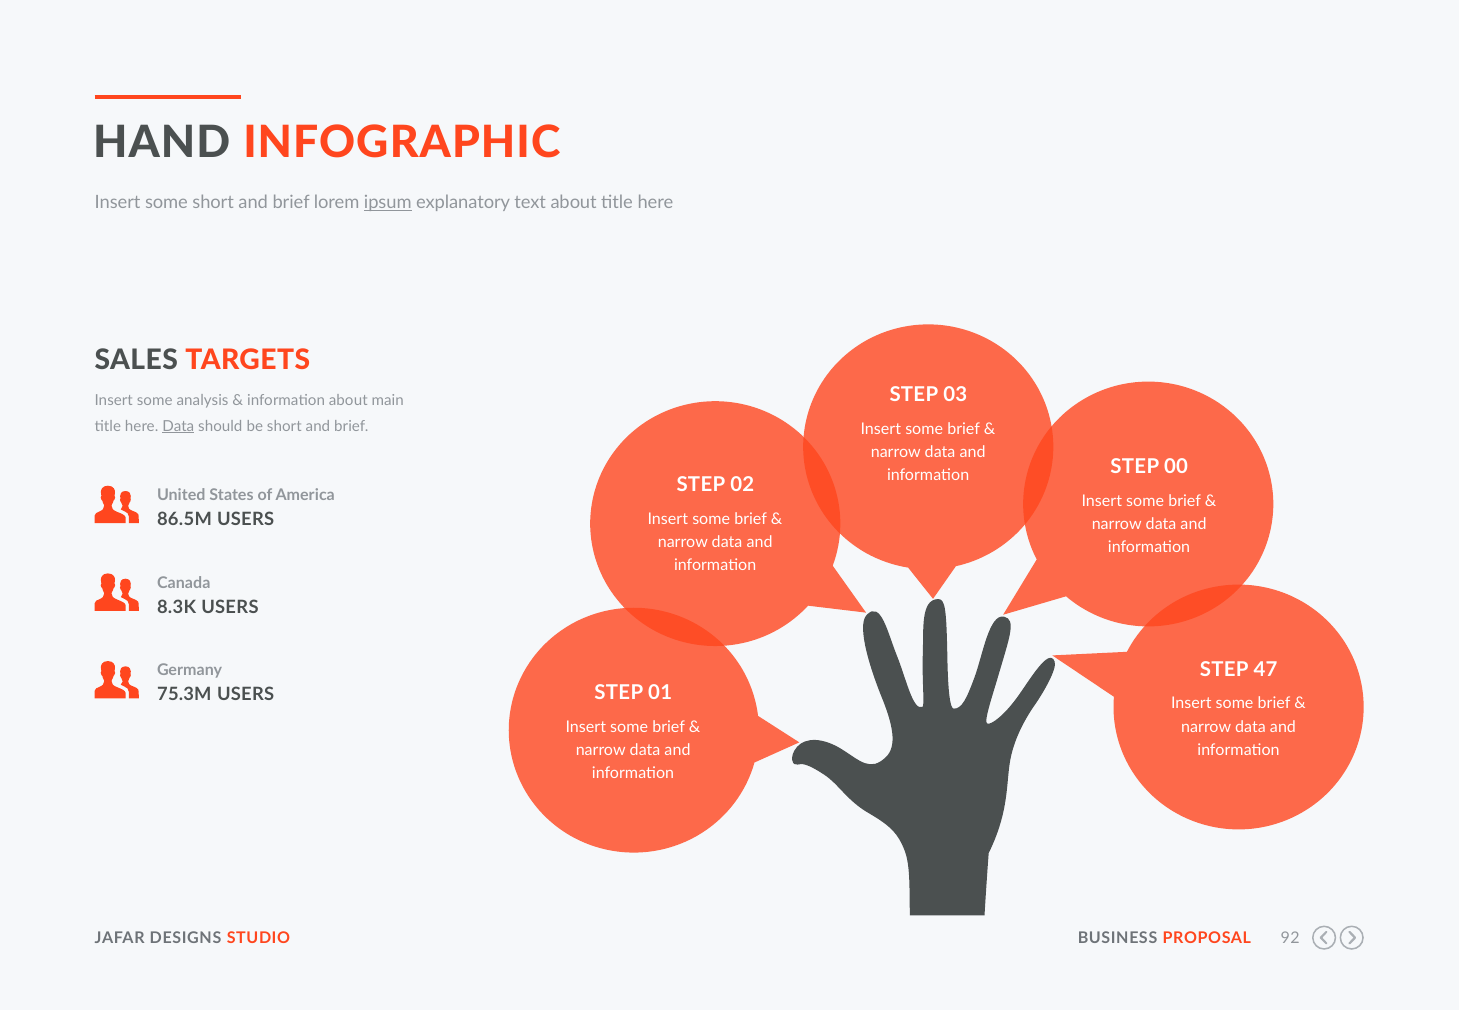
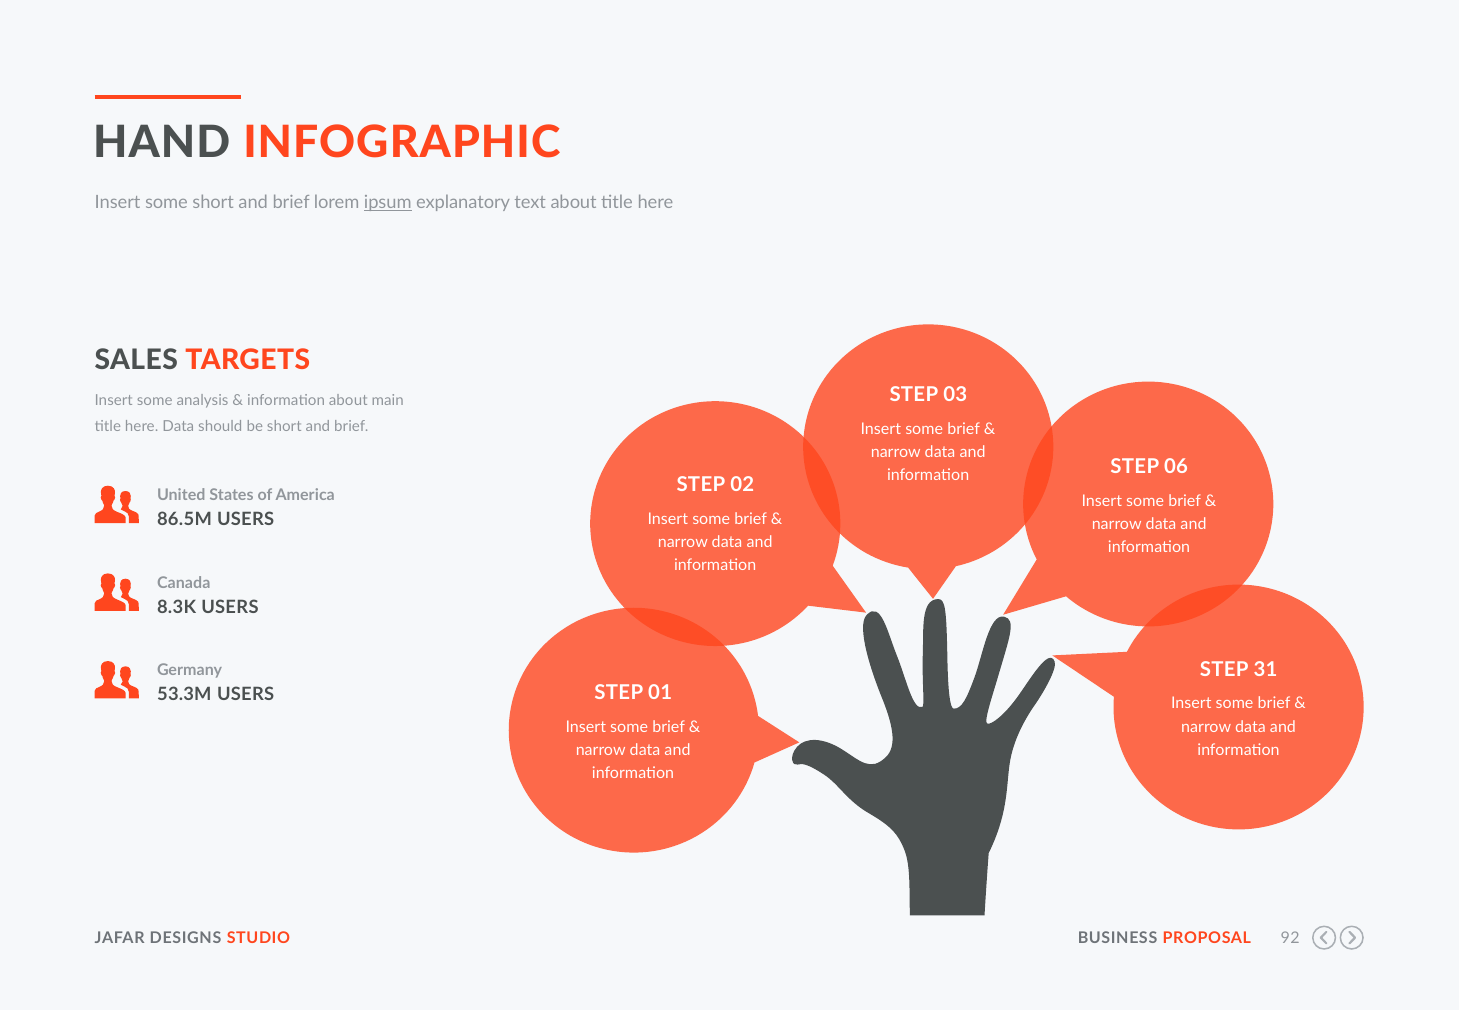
Data at (178, 426) underline: present -> none
00: 00 -> 06
47: 47 -> 31
75.3M: 75.3M -> 53.3M
